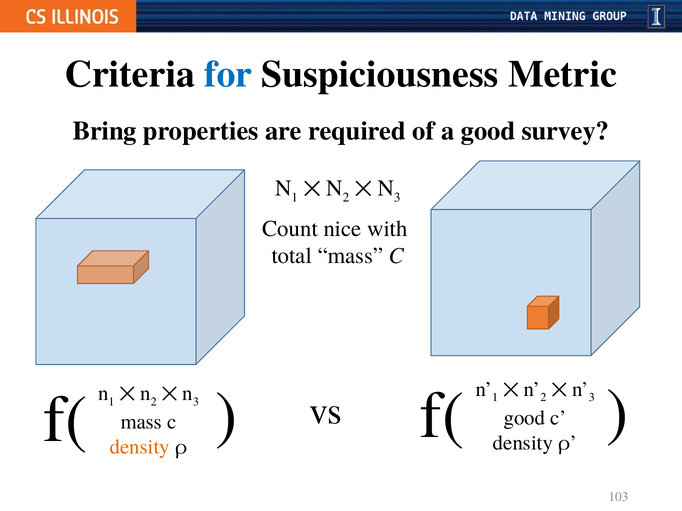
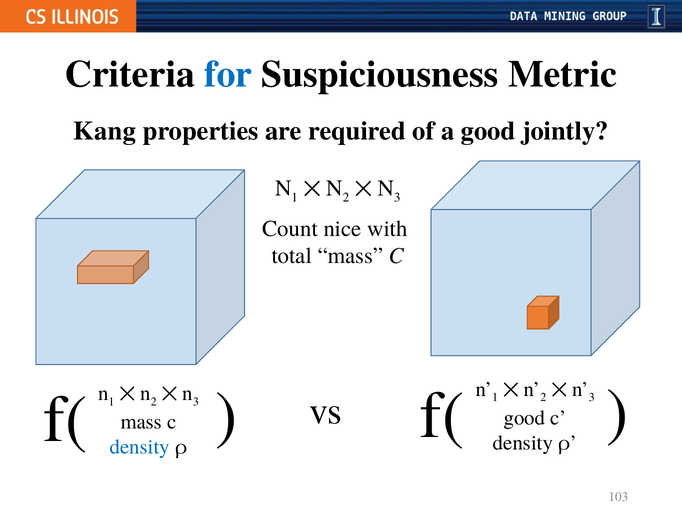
Bring: Bring -> Kang
survey: survey -> jointly
density at (140, 447) colour: orange -> blue
